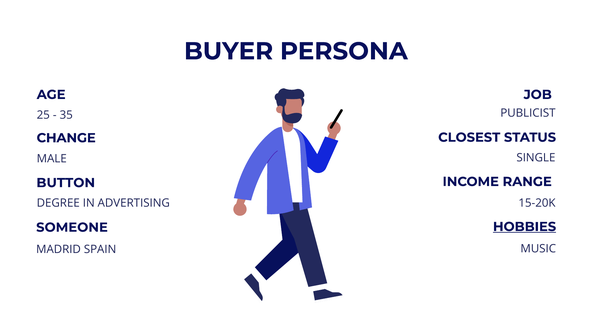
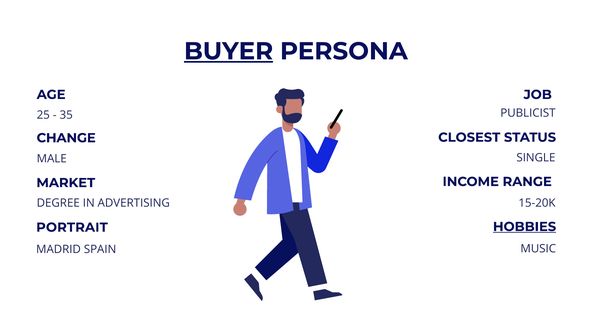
BUYER underline: none -> present
BUTTON: BUTTON -> MARKET
SOMEONE: SOMEONE -> PORTRAIT
